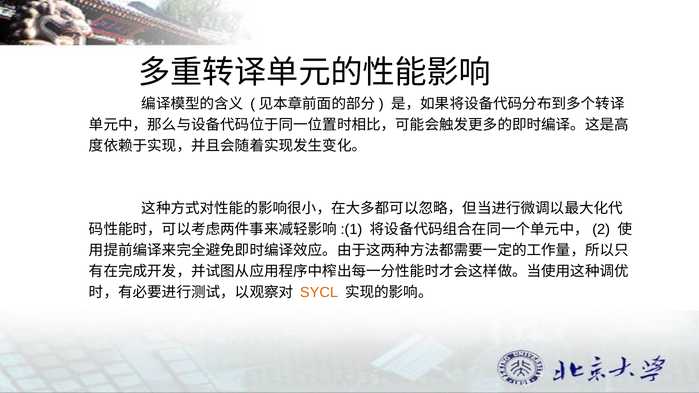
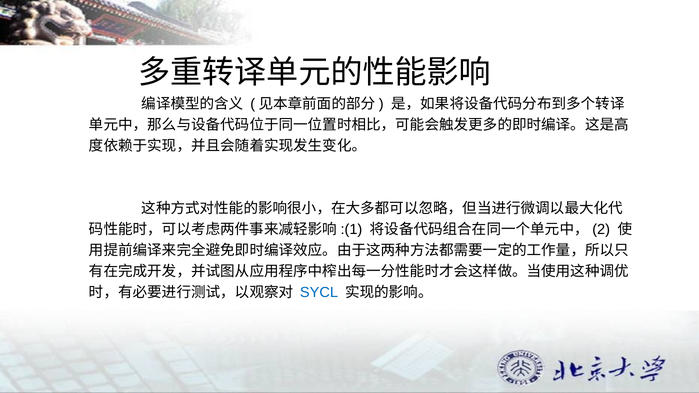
SYCL colour: orange -> blue
